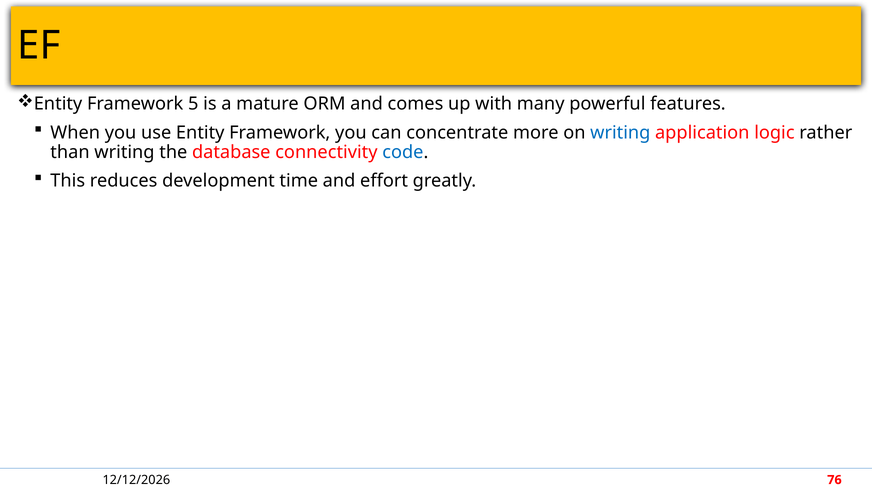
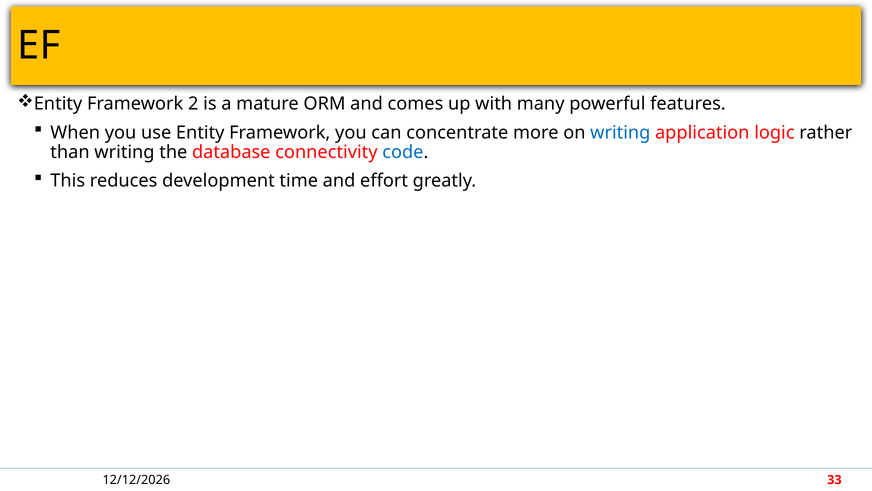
5: 5 -> 2
76: 76 -> 33
